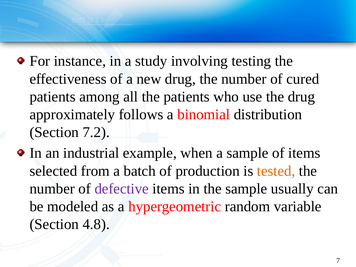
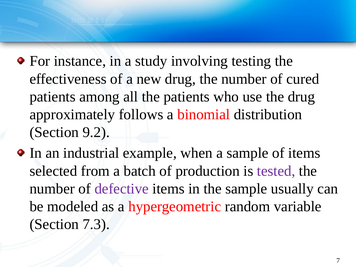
7.2: 7.2 -> 9.2
tested colour: orange -> purple
4.8: 4.8 -> 7.3
